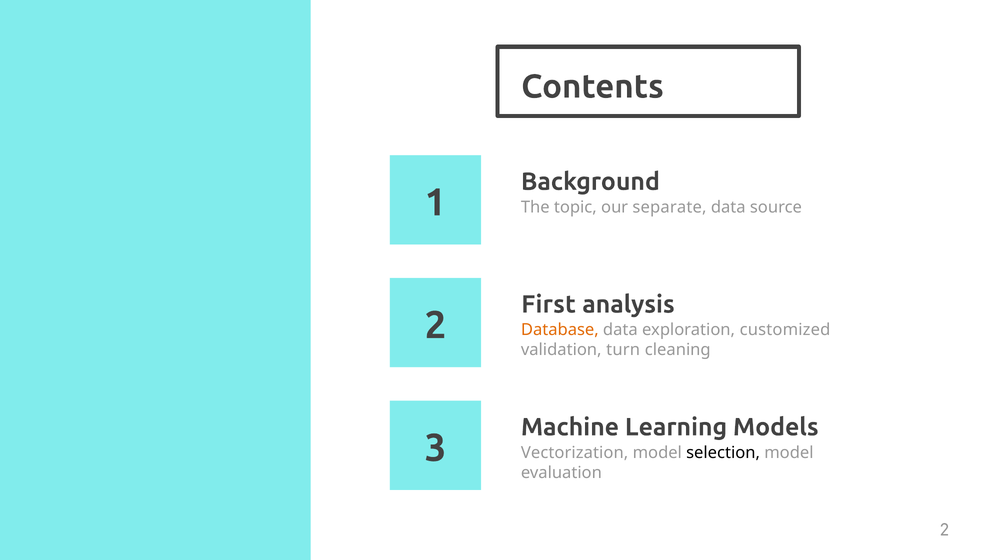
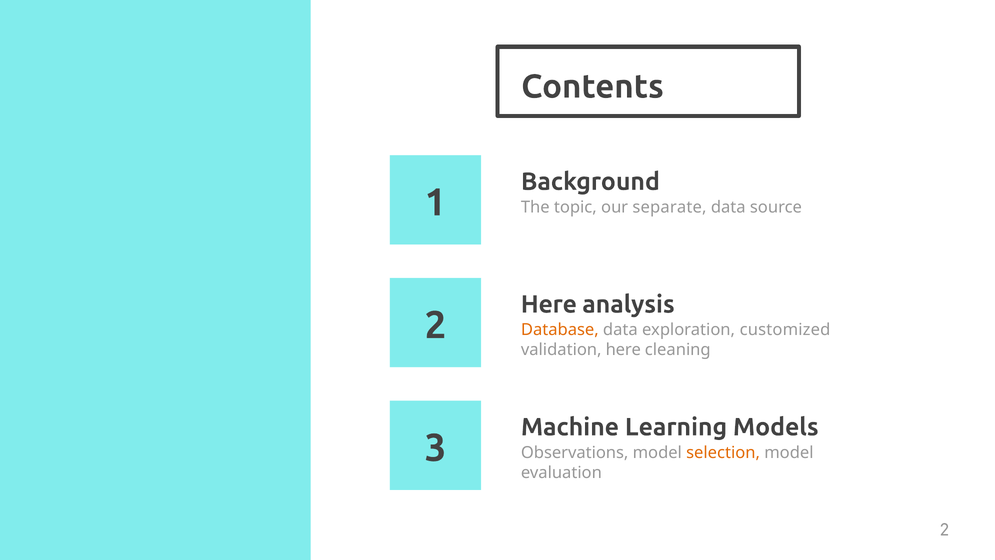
First at (549, 304): First -> Here
validation turn: turn -> here
Vectorization: Vectorization -> Observations
selection colour: black -> orange
